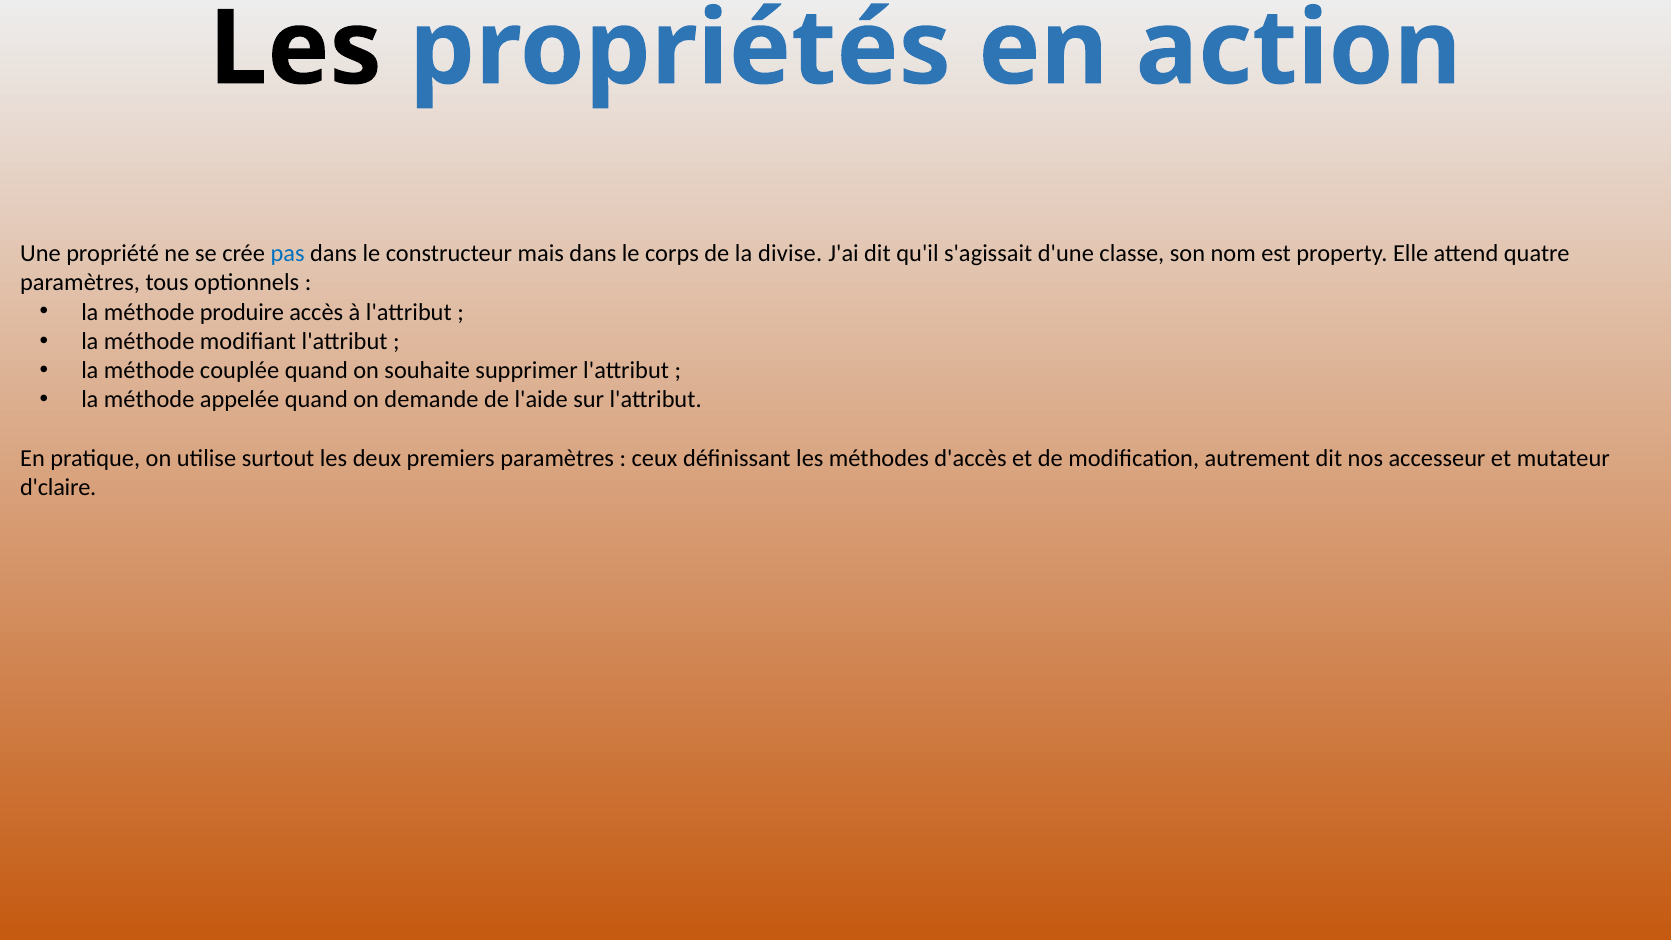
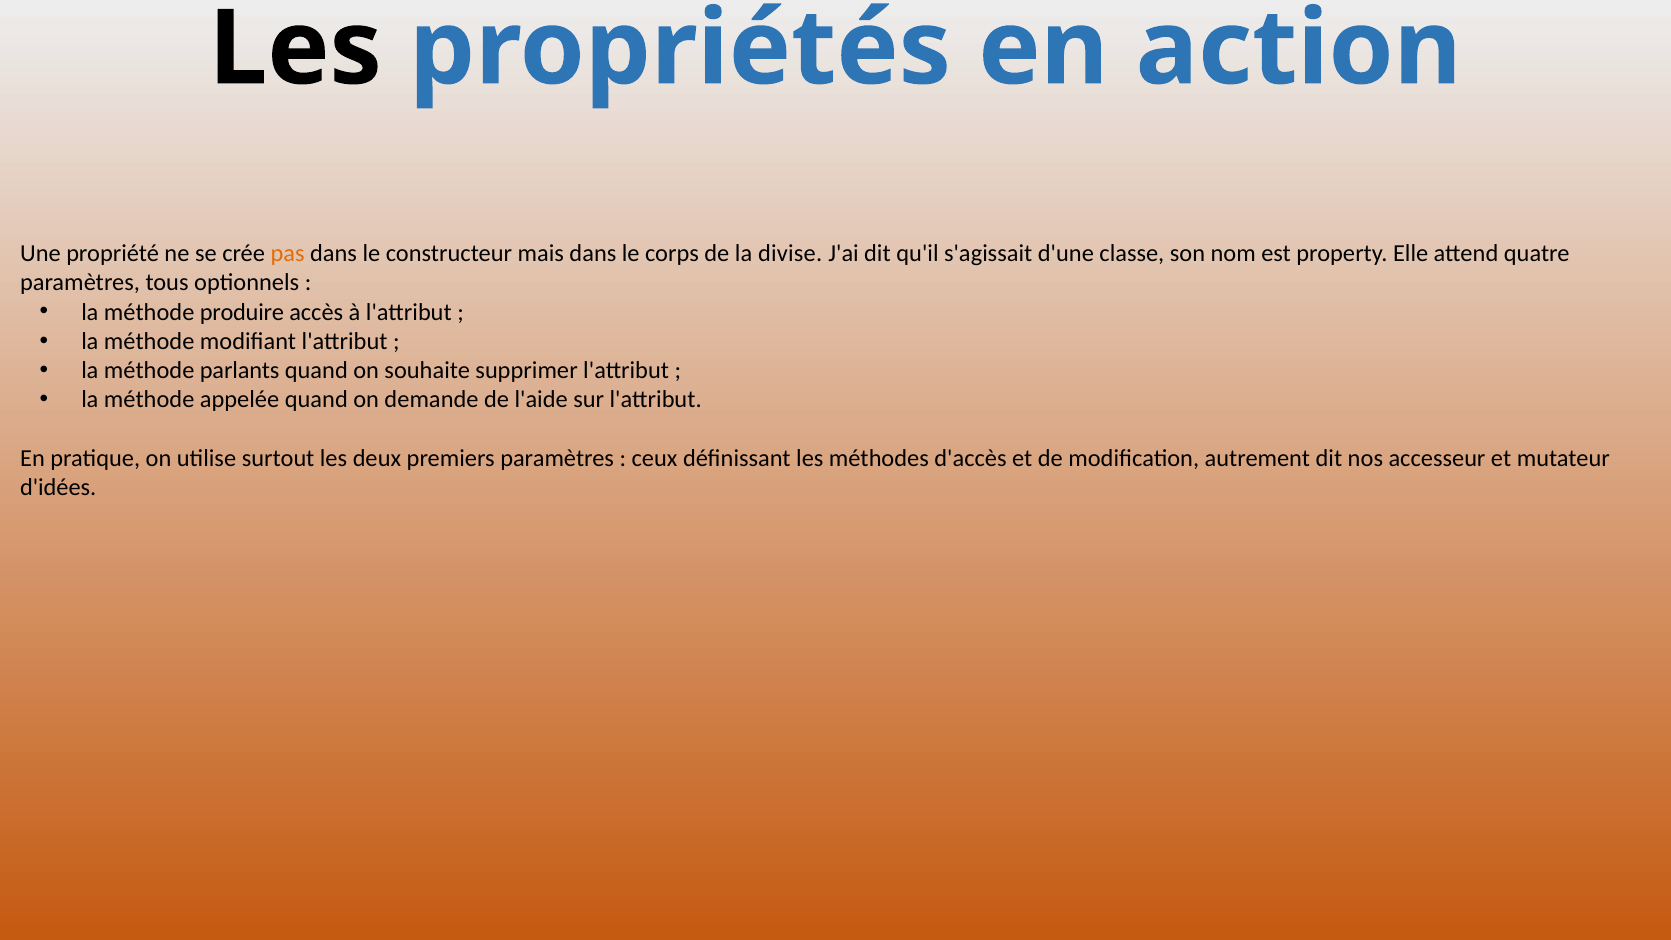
pas colour: blue -> orange
couplée: couplée -> parlants
d'claire: d'claire -> d'idées
